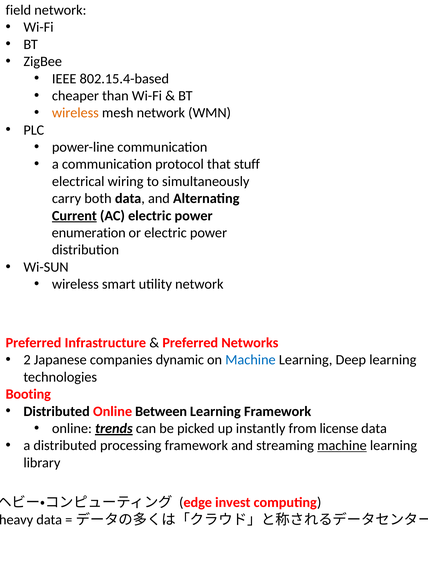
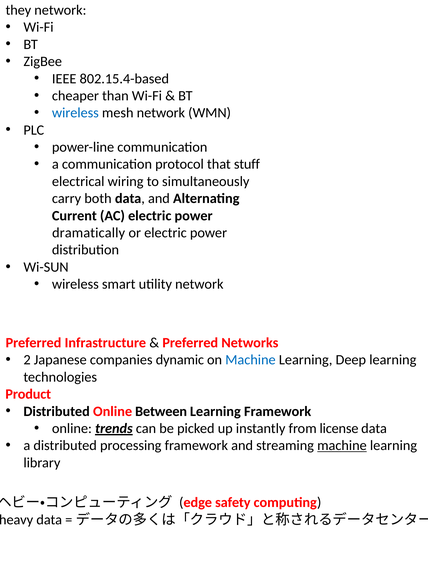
field: field -> they
wireless at (75, 113) colour: orange -> blue
Current underline: present -> none
enumeration: enumeration -> dramatically
Booting: Booting -> Product
invest: invest -> safety
